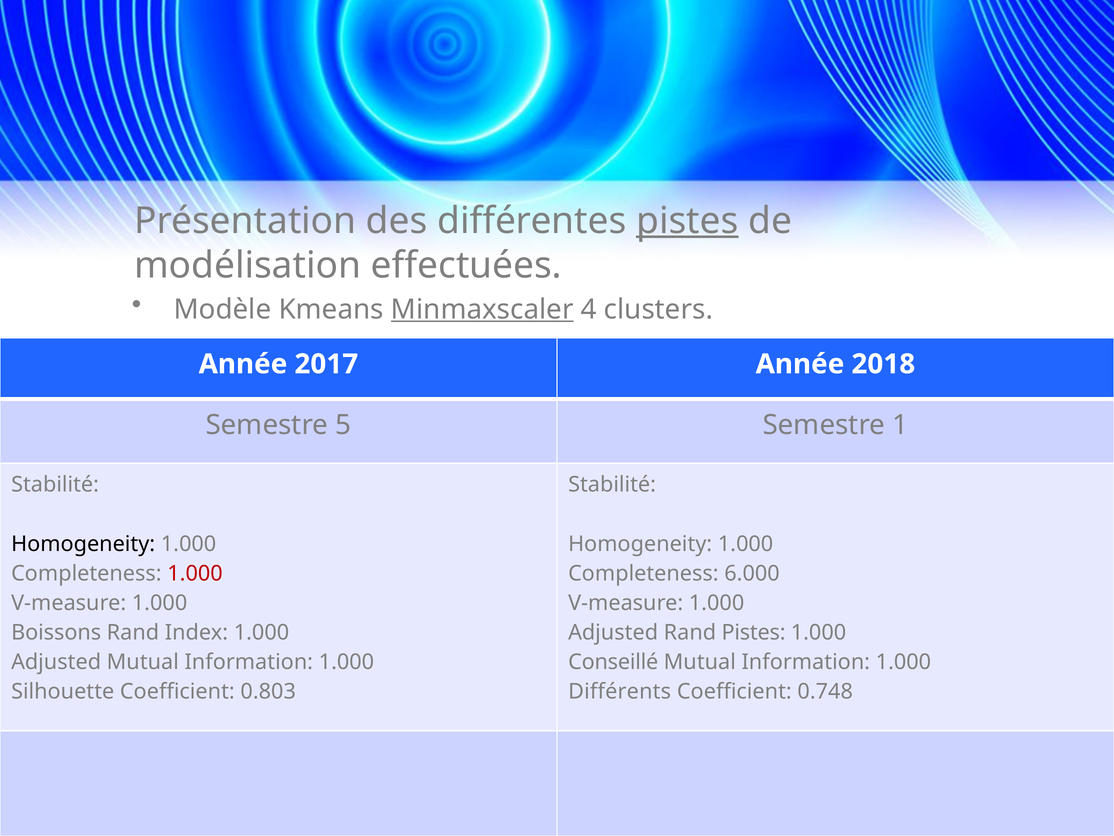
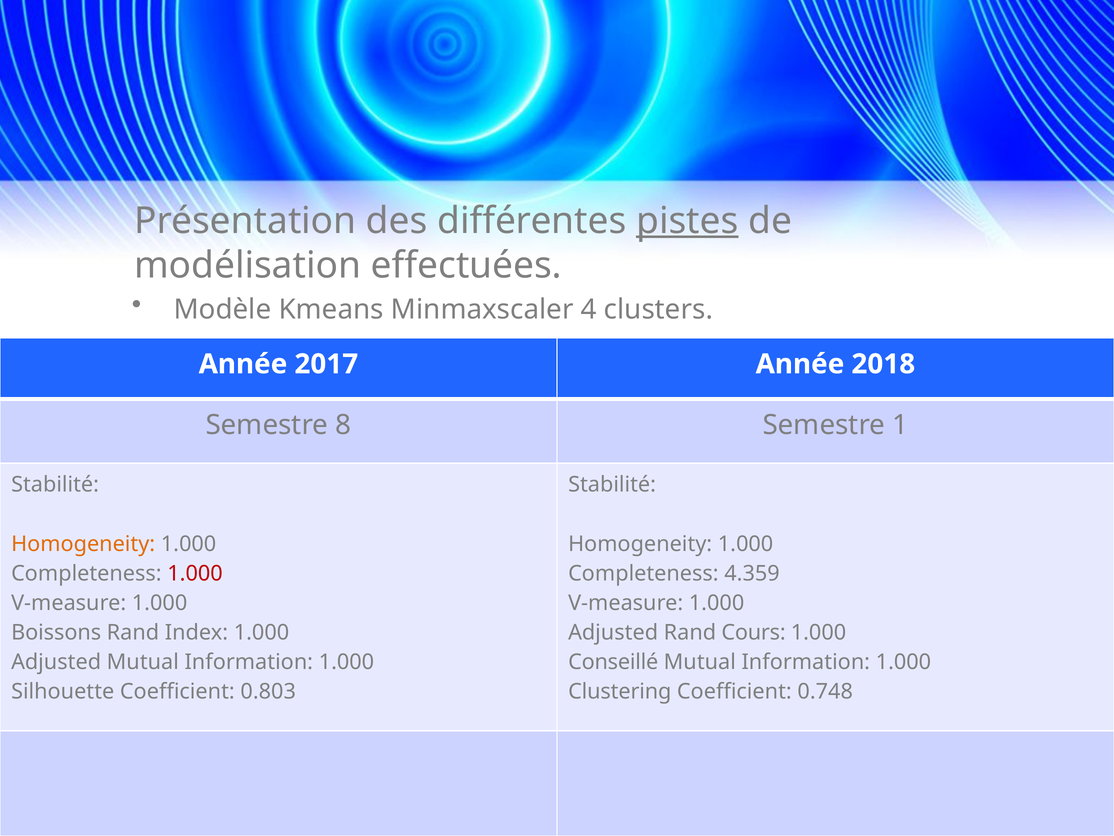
Minmaxscaler underline: present -> none
5: 5 -> 8
Homogeneity at (83, 544) colour: black -> orange
6.000: 6.000 -> 4.359
Rand Pistes: Pistes -> Cours
Différents: Différents -> Clustering
